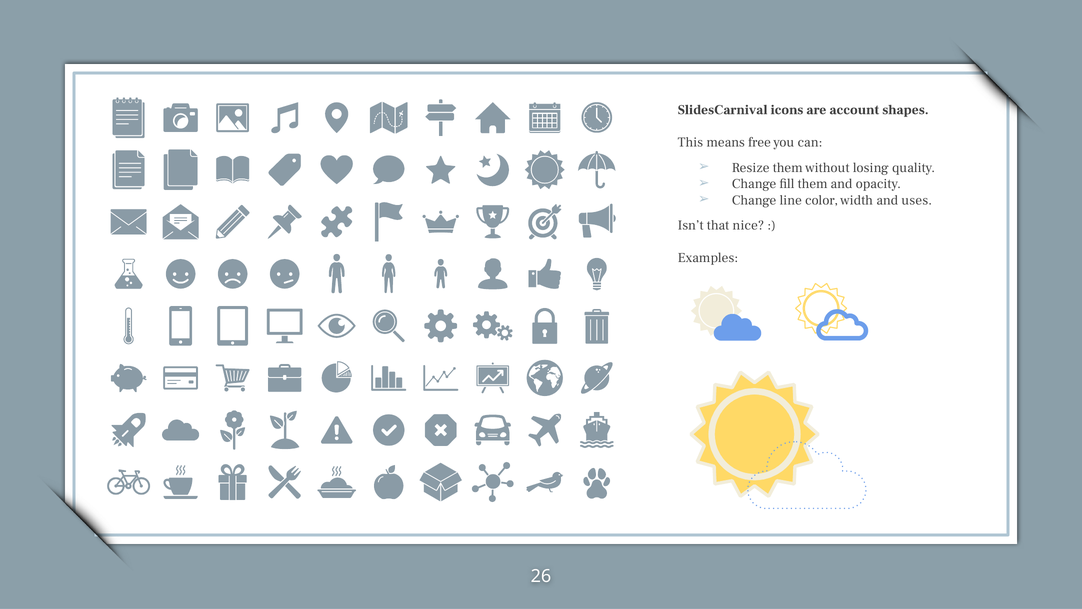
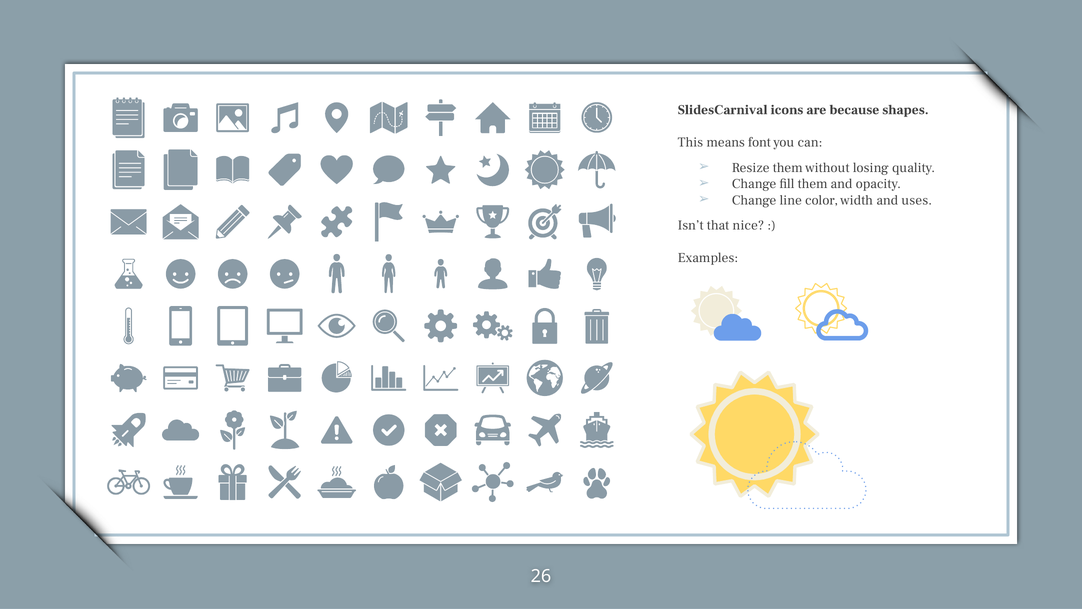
account: account -> because
free: free -> font
